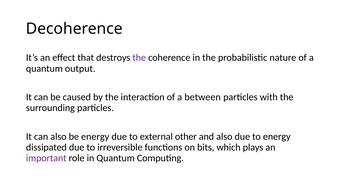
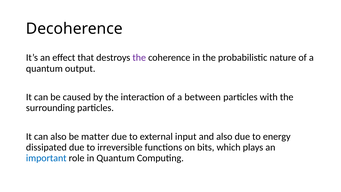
be energy: energy -> matter
other: other -> input
important colour: purple -> blue
